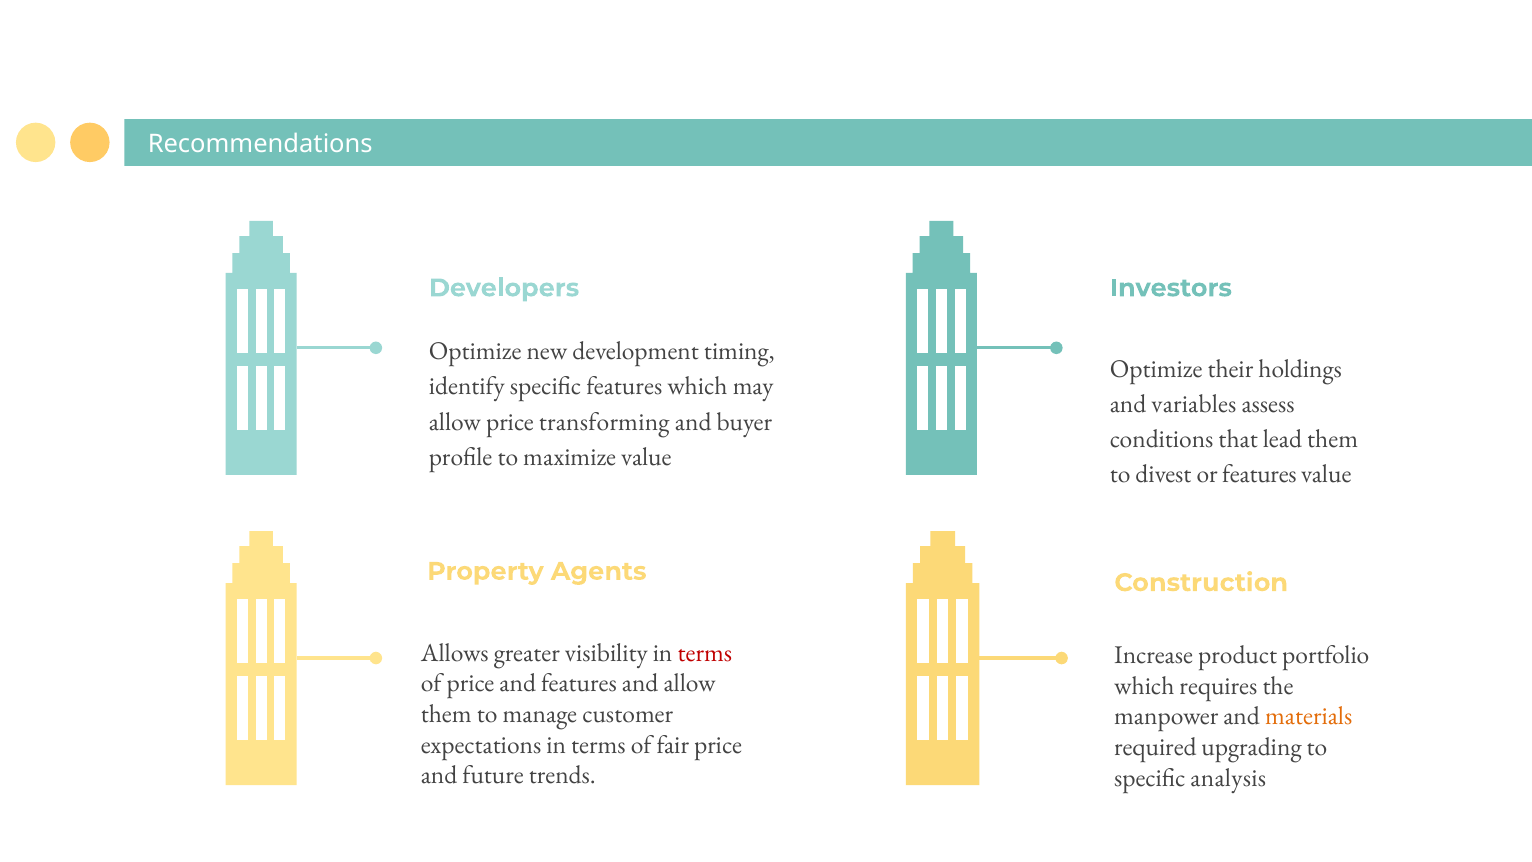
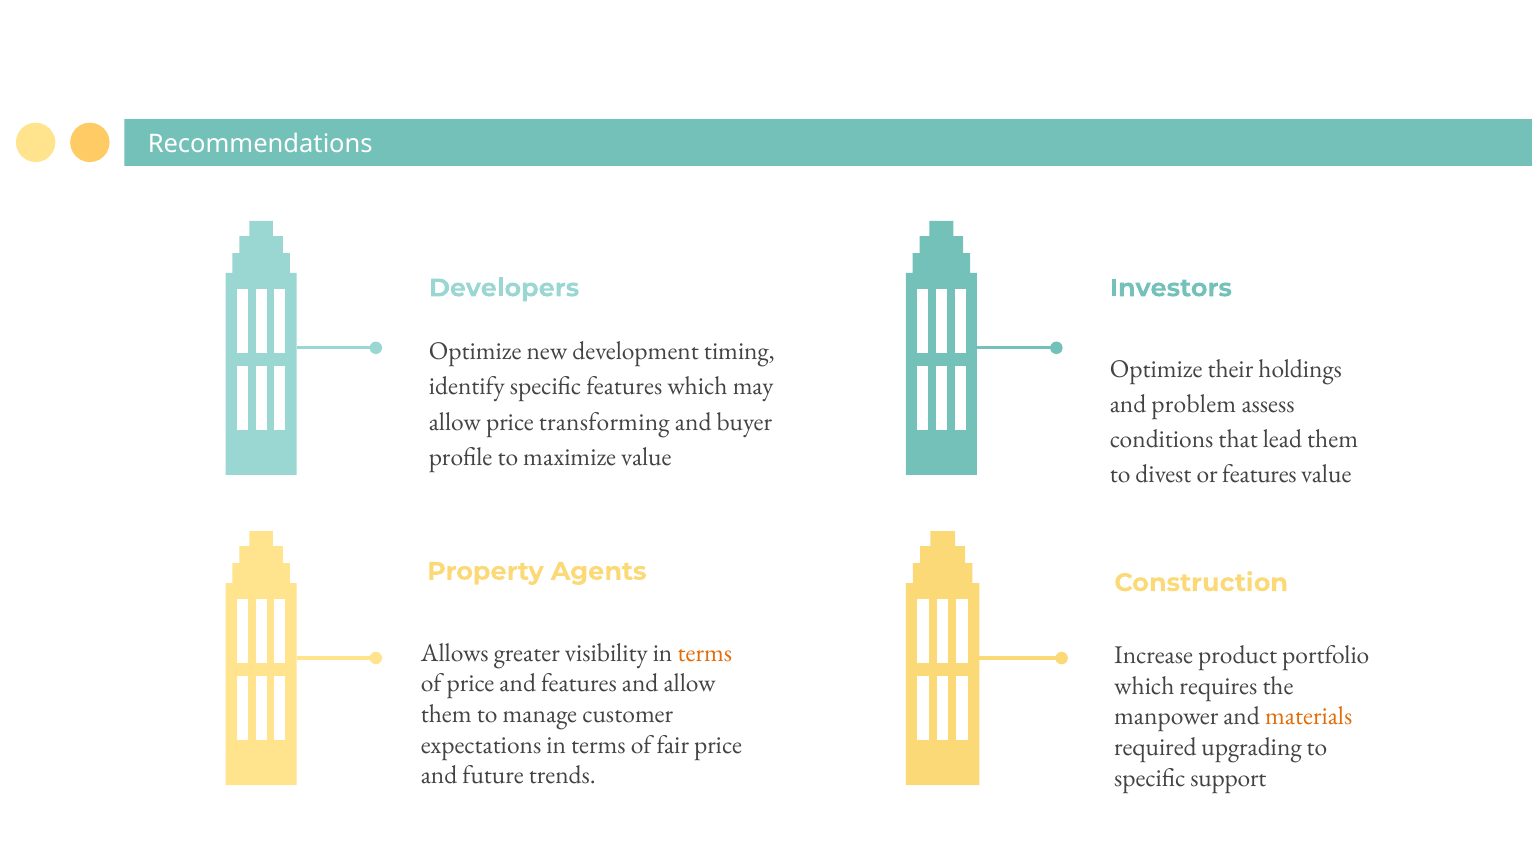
variables: variables -> problem
terms at (705, 653) colour: red -> orange
analysis: analysis -> support
